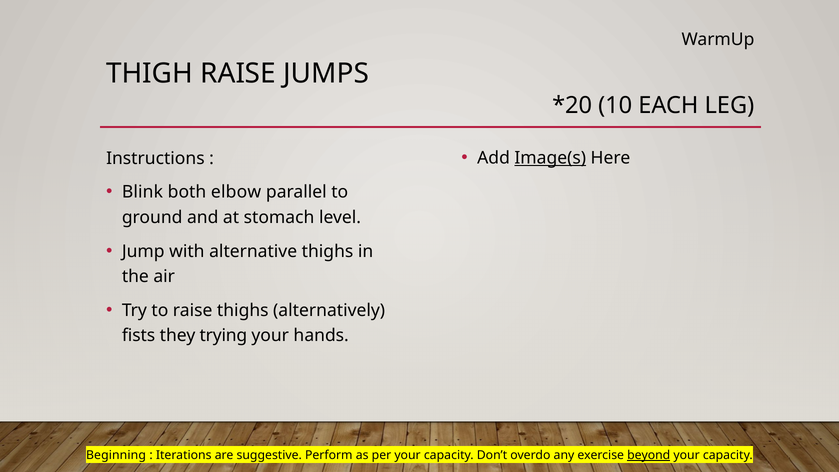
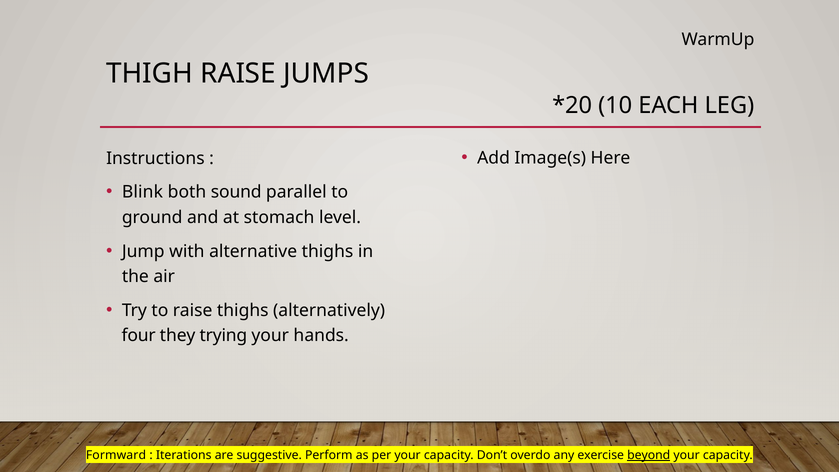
Image(s underline: present -> none
elbow: elbow -> sound
fists: fists -> four
Beginning: Beginning -> Formward
